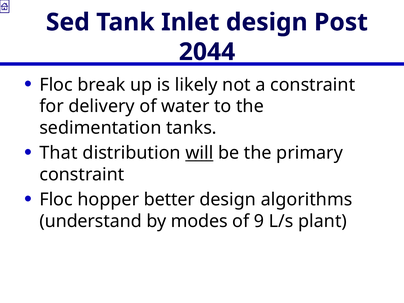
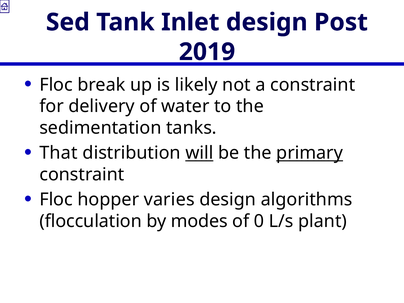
2044: 2044 -> 2019
primary underline: none -> present
better: better -> varies
understand: understand -> flocculation
9: 9 -> 0
